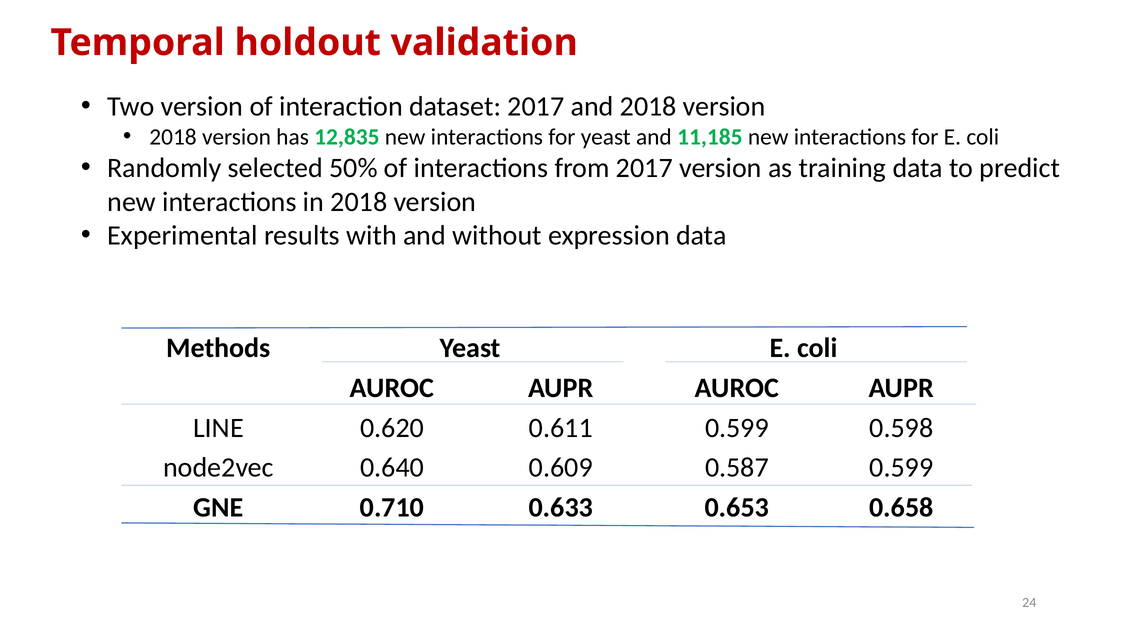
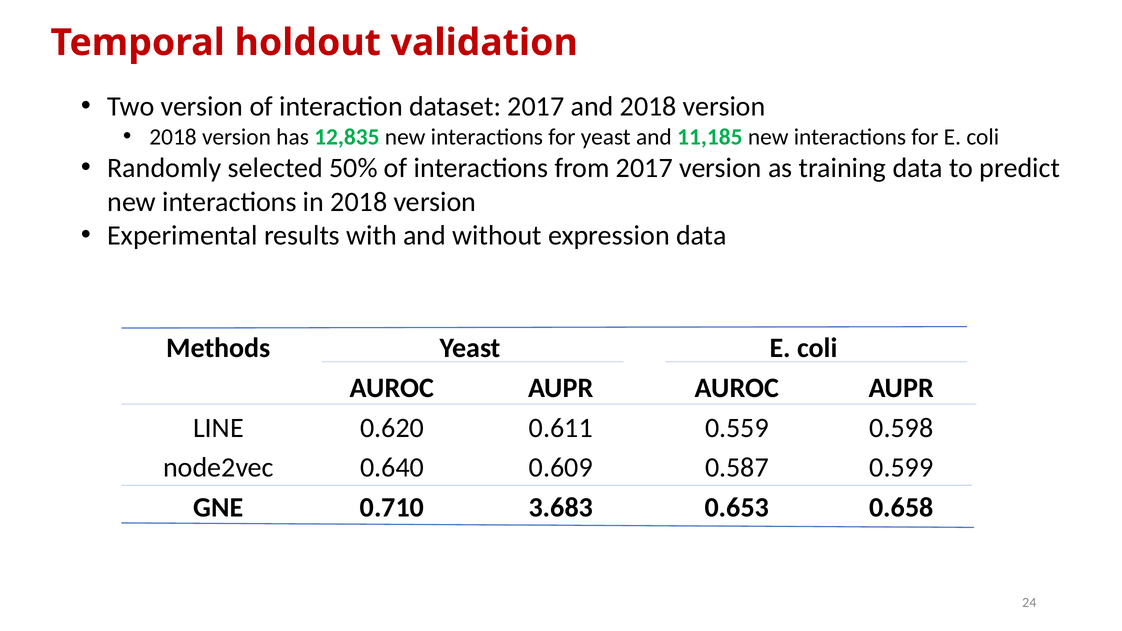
0.611 0.599: 0.599 -> 0.559
0.633: 0.633 -> 3.683
